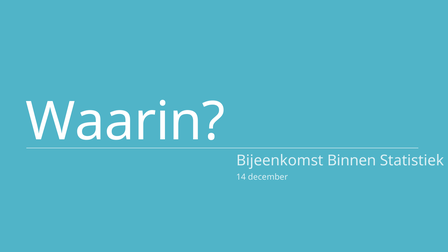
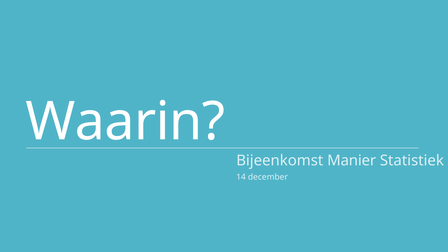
Binnen: Binnen -> Manier
